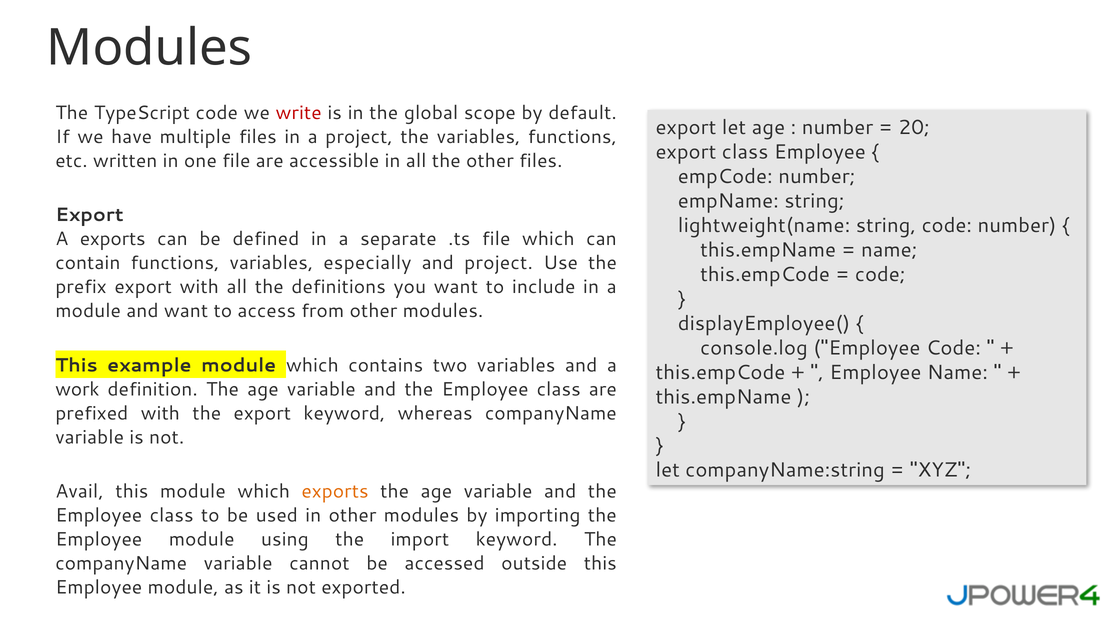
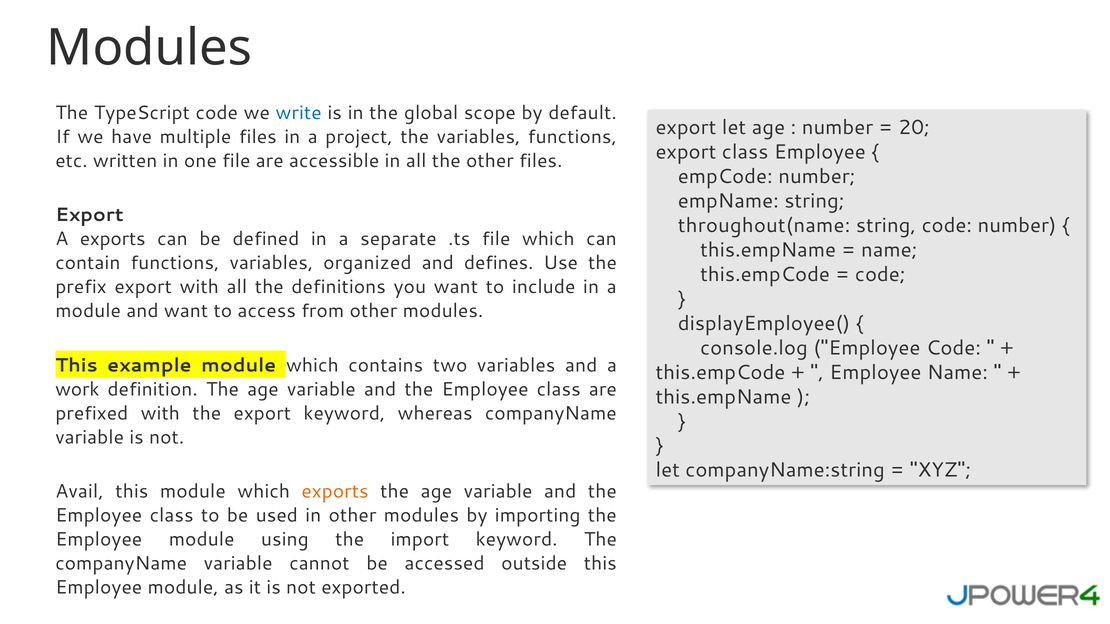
write colour: red -> blue
lightweight(name: lightweight(name -> throughout(name
especially: especially -> organized
and project: project -> defines
